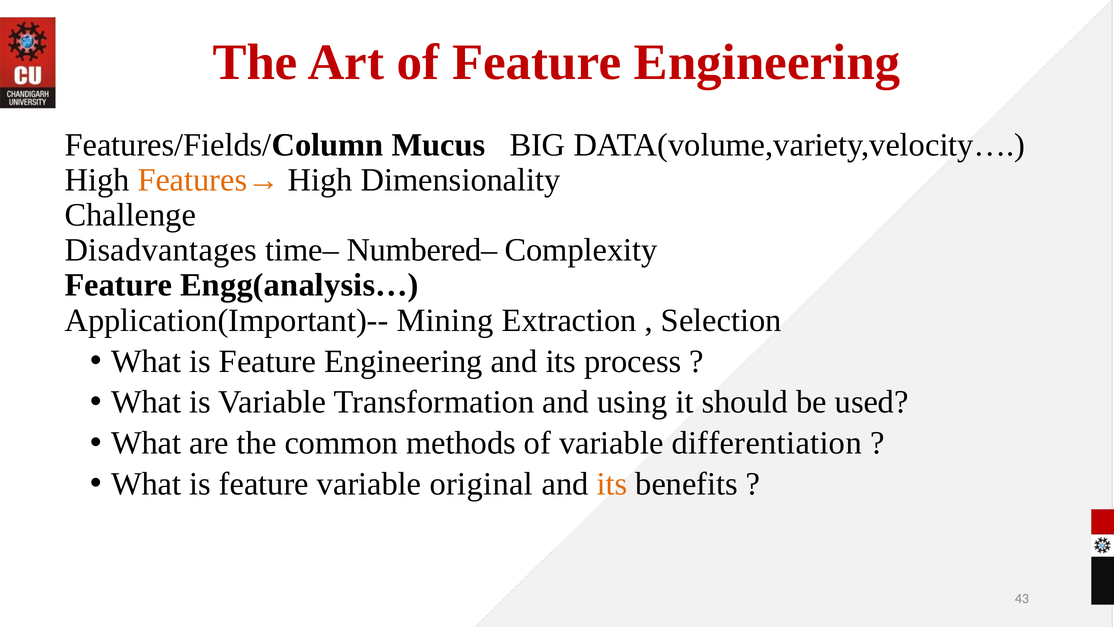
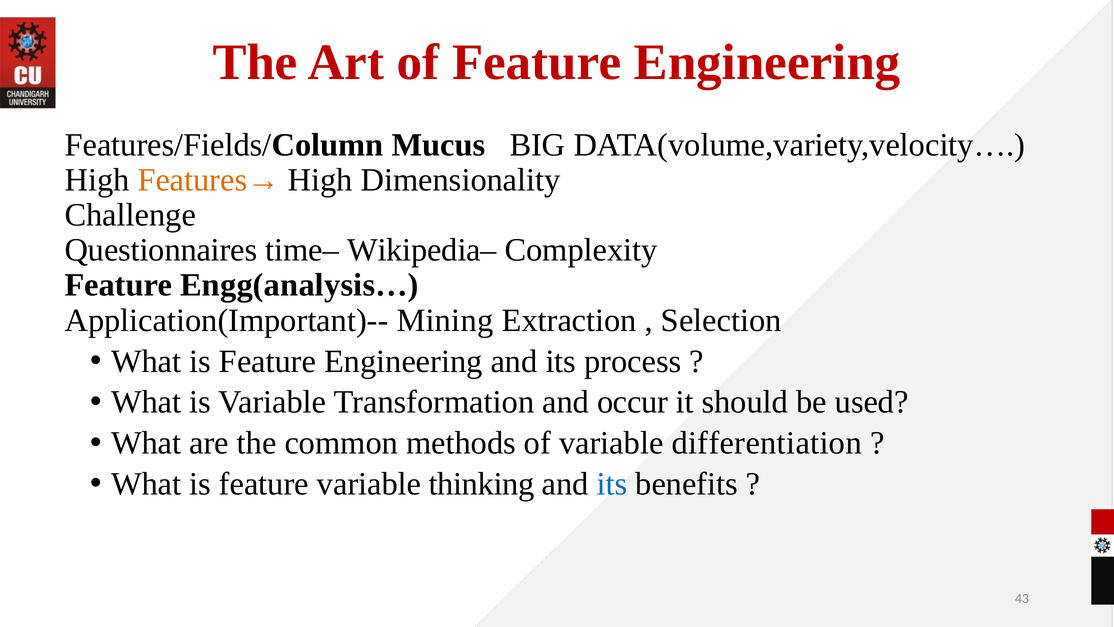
Disadvantages: Disadvantages -> Questionnaires
Numbered–: Numbered– -> Wikipedia–
using: using -> occur
original: original -> thinking
its at (612, 484) colour: orange -> blue
